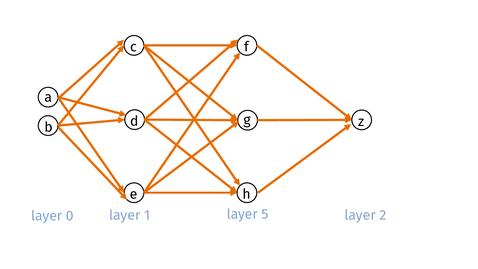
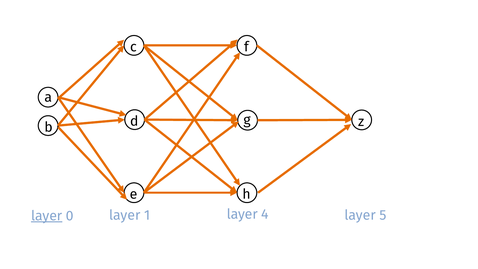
5: 5 -> 4
2: 2 -> 5
layer at (47, 216) underline: none -> present
